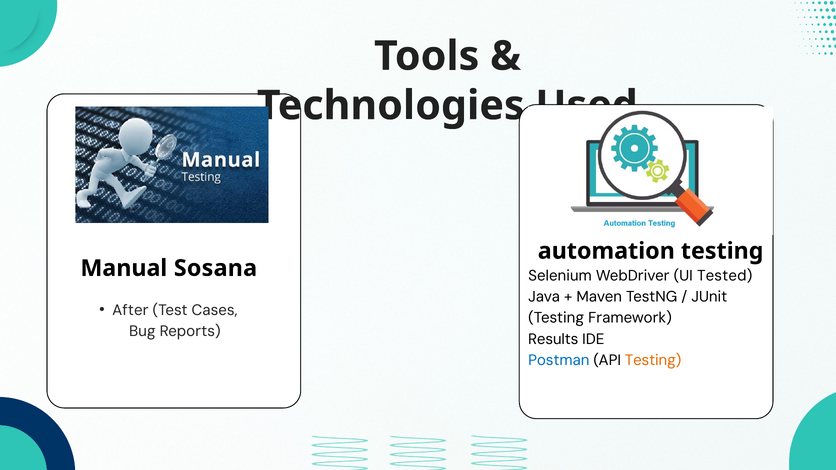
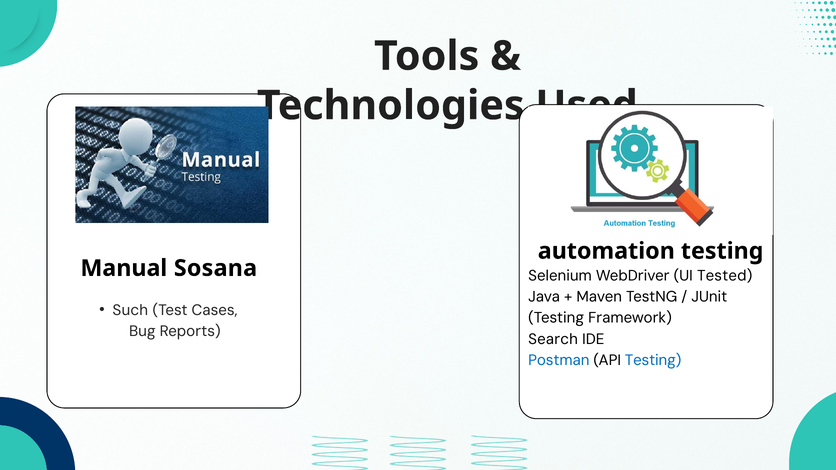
After: After -> Such
Results: Results -> Search
Testing at (653, 360) colour: orange -> blue
